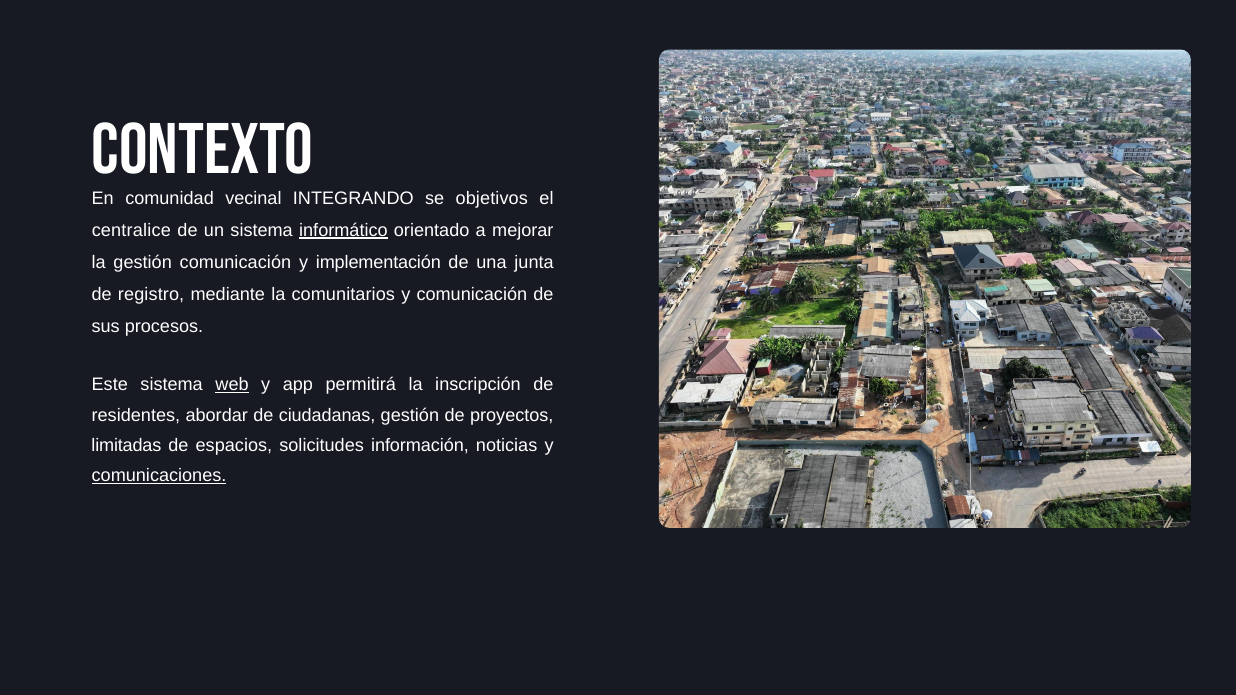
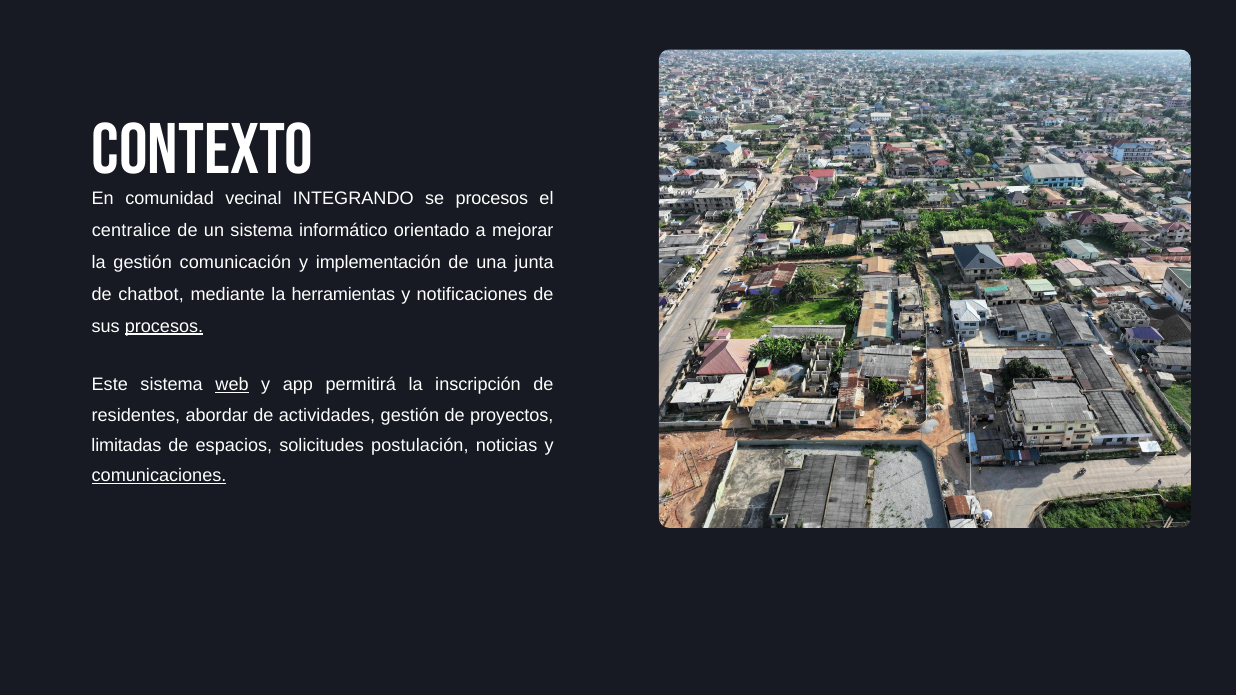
se objetivos: objetivos -> procesos
informático underline: present -> none
registro: registro -> chatbot
comunitarios: comunitarios -> herramientas
y comunicación: comunicación -> notificaciones
procesos at (164, 326) underline: none -> present
ciudadanas: ciudadanas -> actividades
información: información -> postulación
